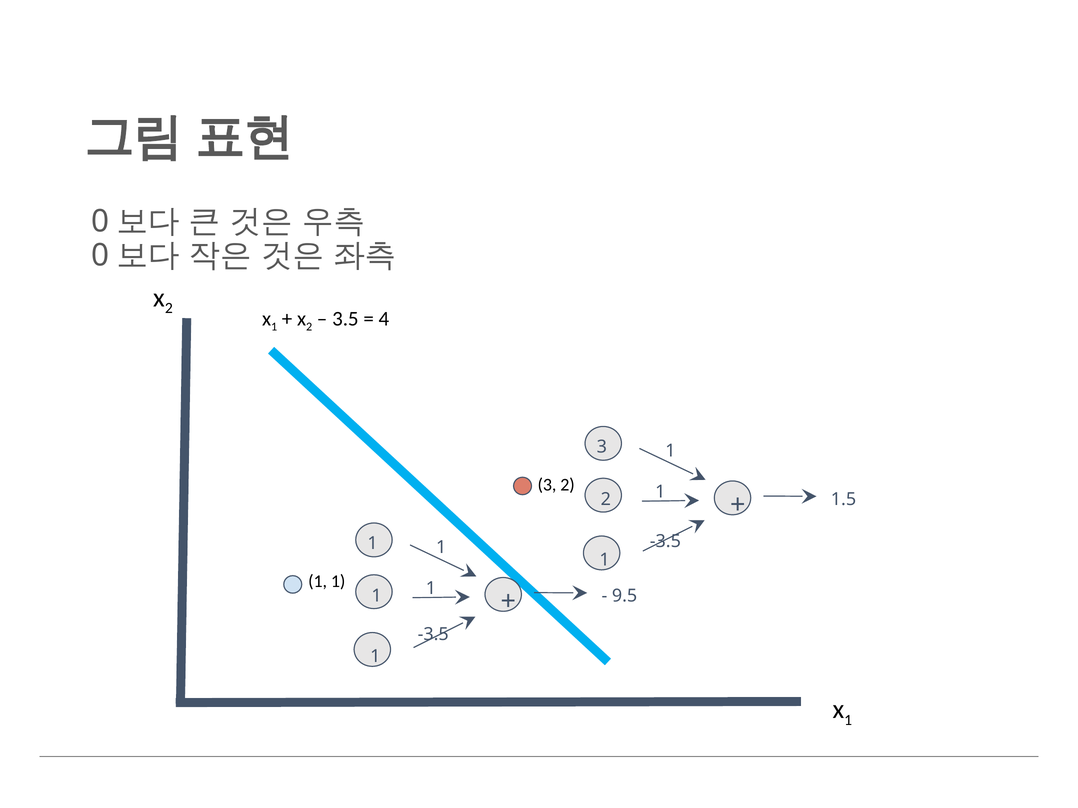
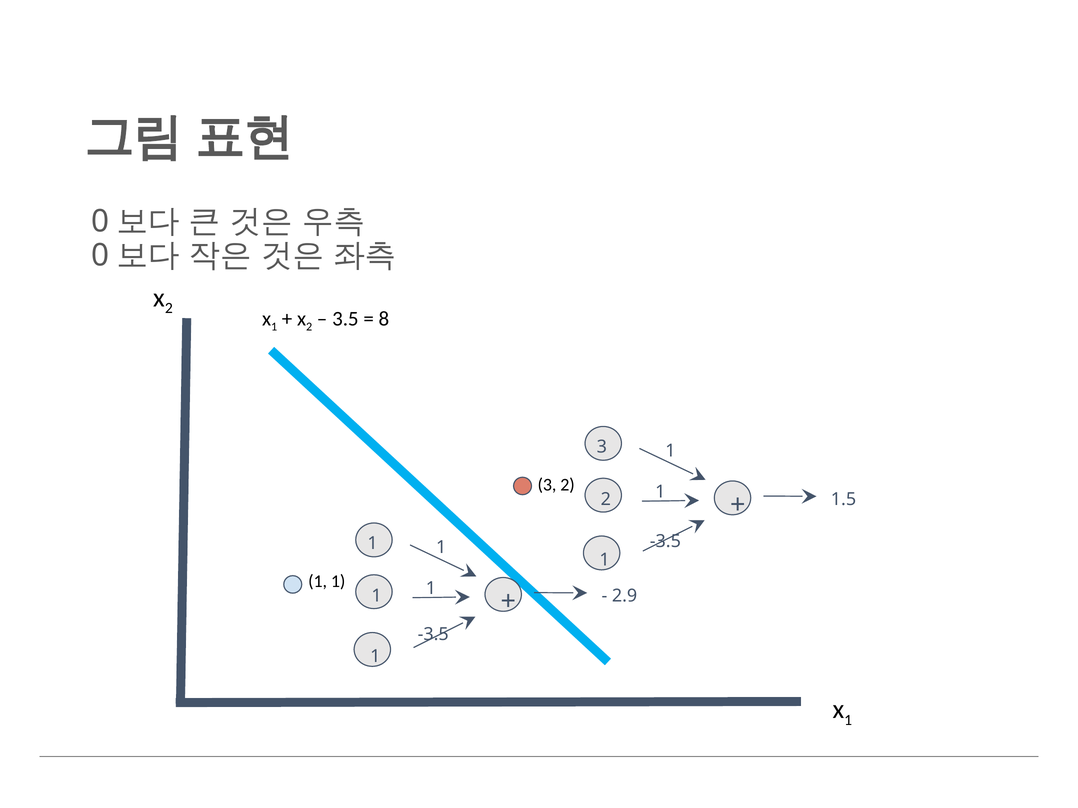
4: 4 -> 8
9.5: 9.5 -> 2.9
